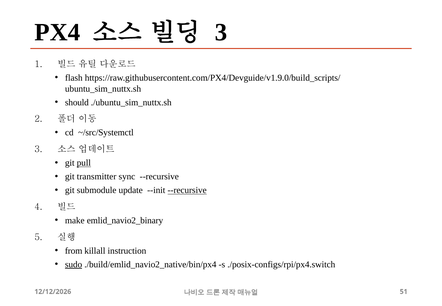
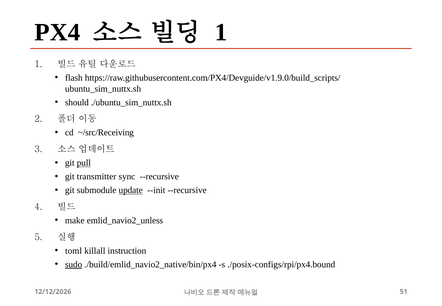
3 at (221, 32): 3 -> 1
~/src/Systemctl: ~/src/Systemctl -> ~/src/Receiving
update underline: none -> present
--recursive at (187, 190) underline: present -> none
emlid_navio2_binary: emlid_navio2_binary -> emlid_navio2_unless
from: from -> toml
./posix-configs/rpi/px4.switch: ./posix-configs/rpi/px4.switch -> ./posix-configs/rpi/px4.bound
